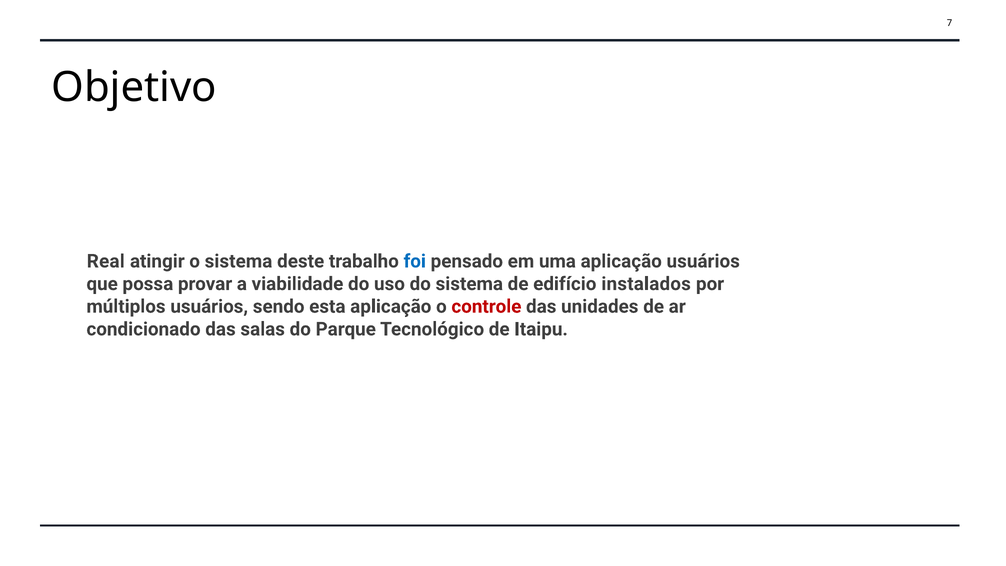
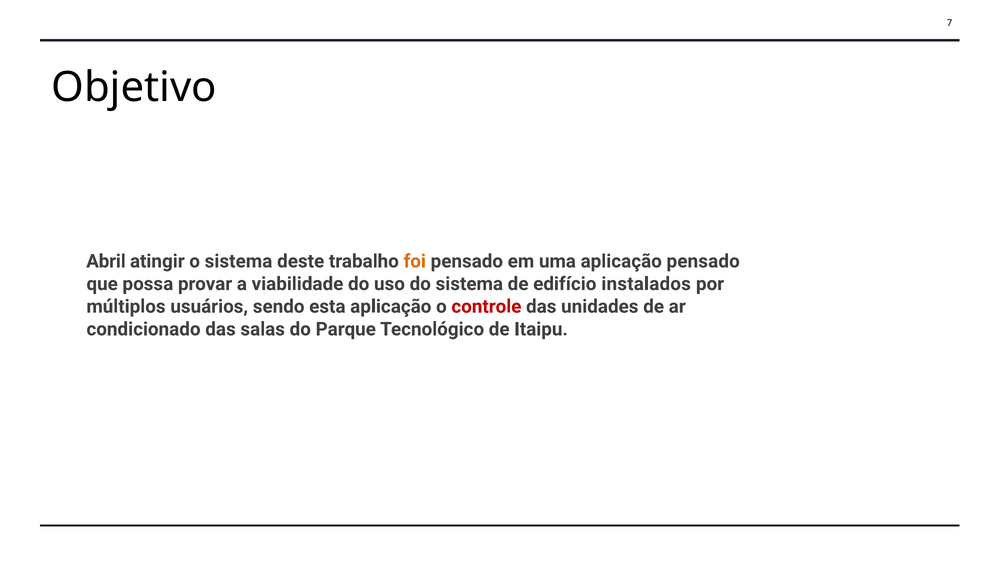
Real: Real -> Abril
foi colour: blue -> orange
aplicação usuários: usuários -> pensado
